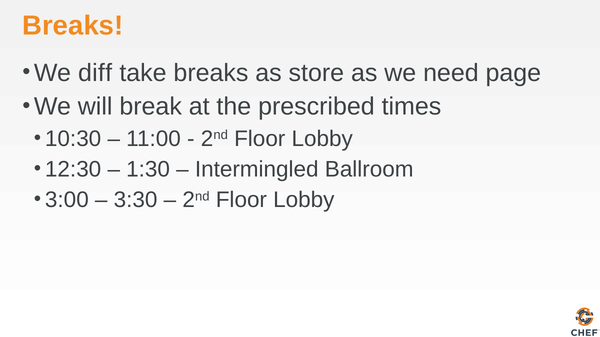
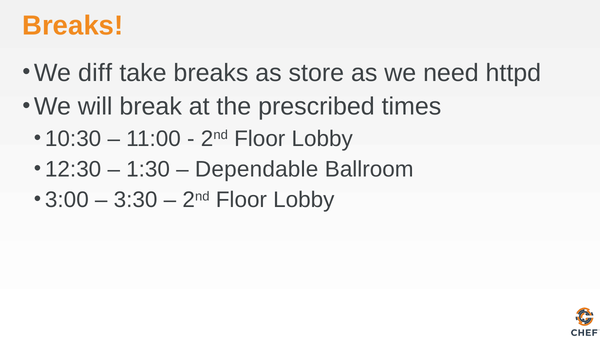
page: page -> httpd
Intermingled: Intermingled -> Dependable
